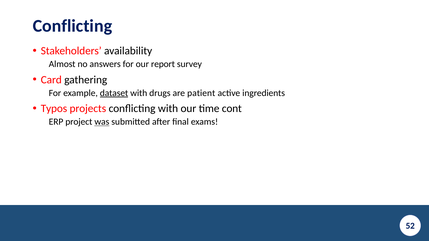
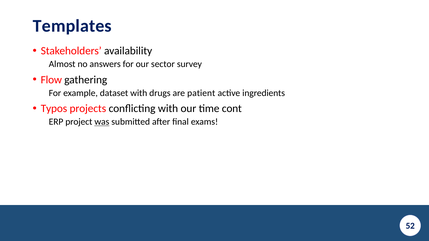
Conflicting at (72, 26): Conflicting -> Templates
report: report -> sector
Card: Card -> Flow
dataset underline: present -> none
